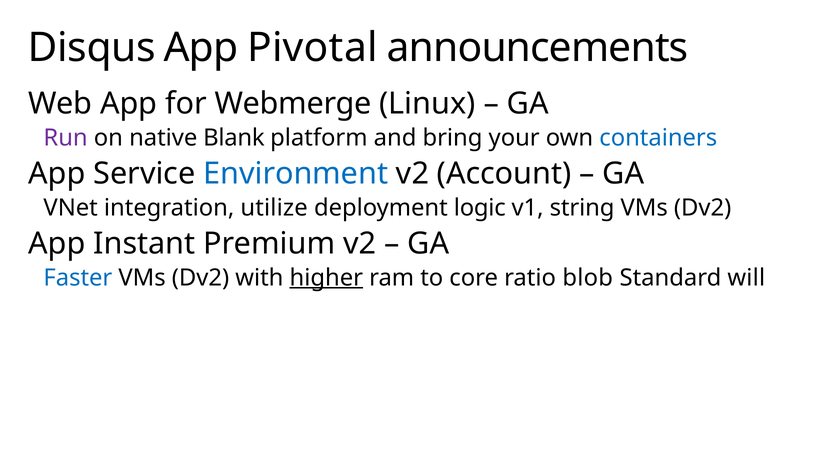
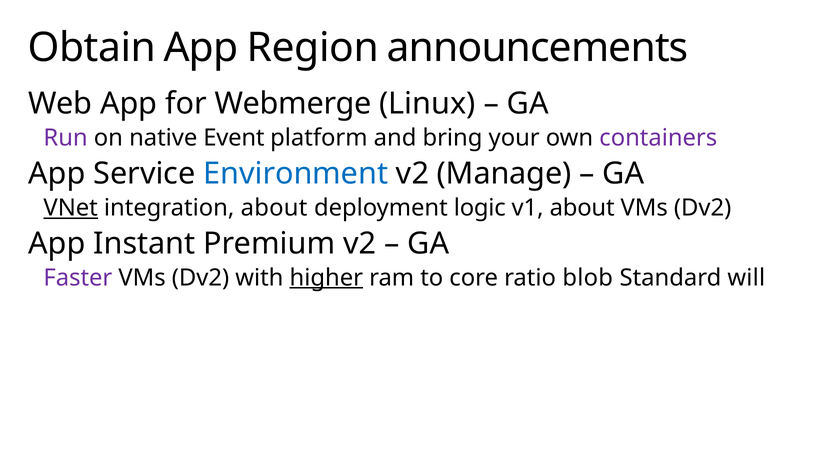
Disqus: Disqus -> Obtain
Pivotal: Pivotal -> Region
Blank: Blank -> Event
containers colour: blue -> purple
Account: Account -> Manage
VNet underline: none -> present
integration utilize: utilize -> about
v1 string: string -> about
Faster colour: blue -> purple
